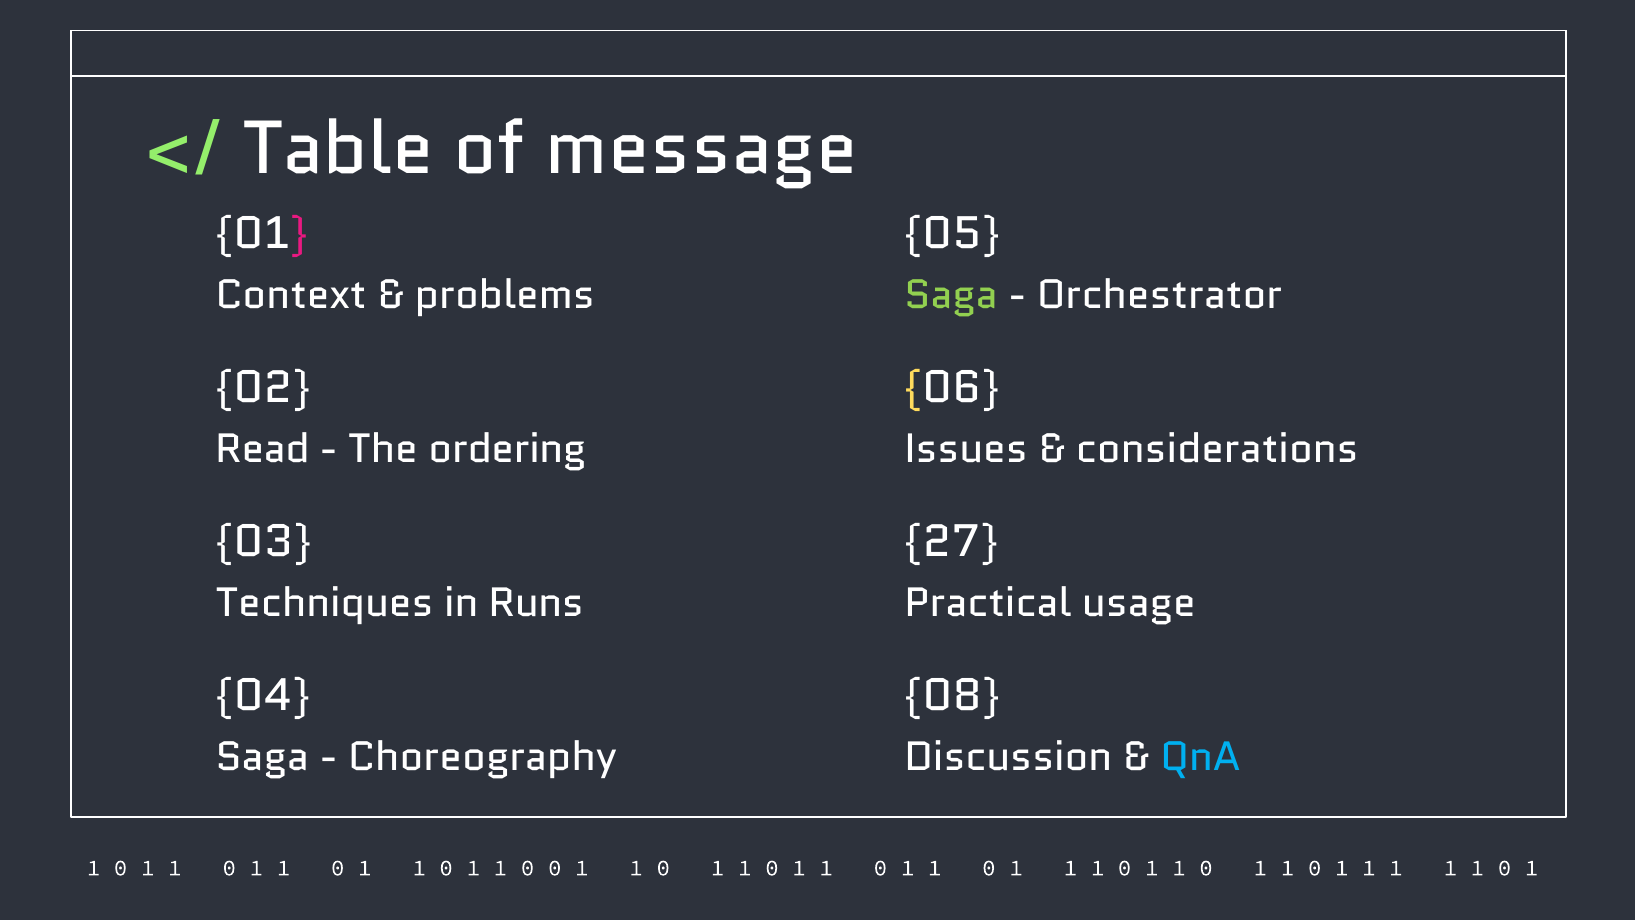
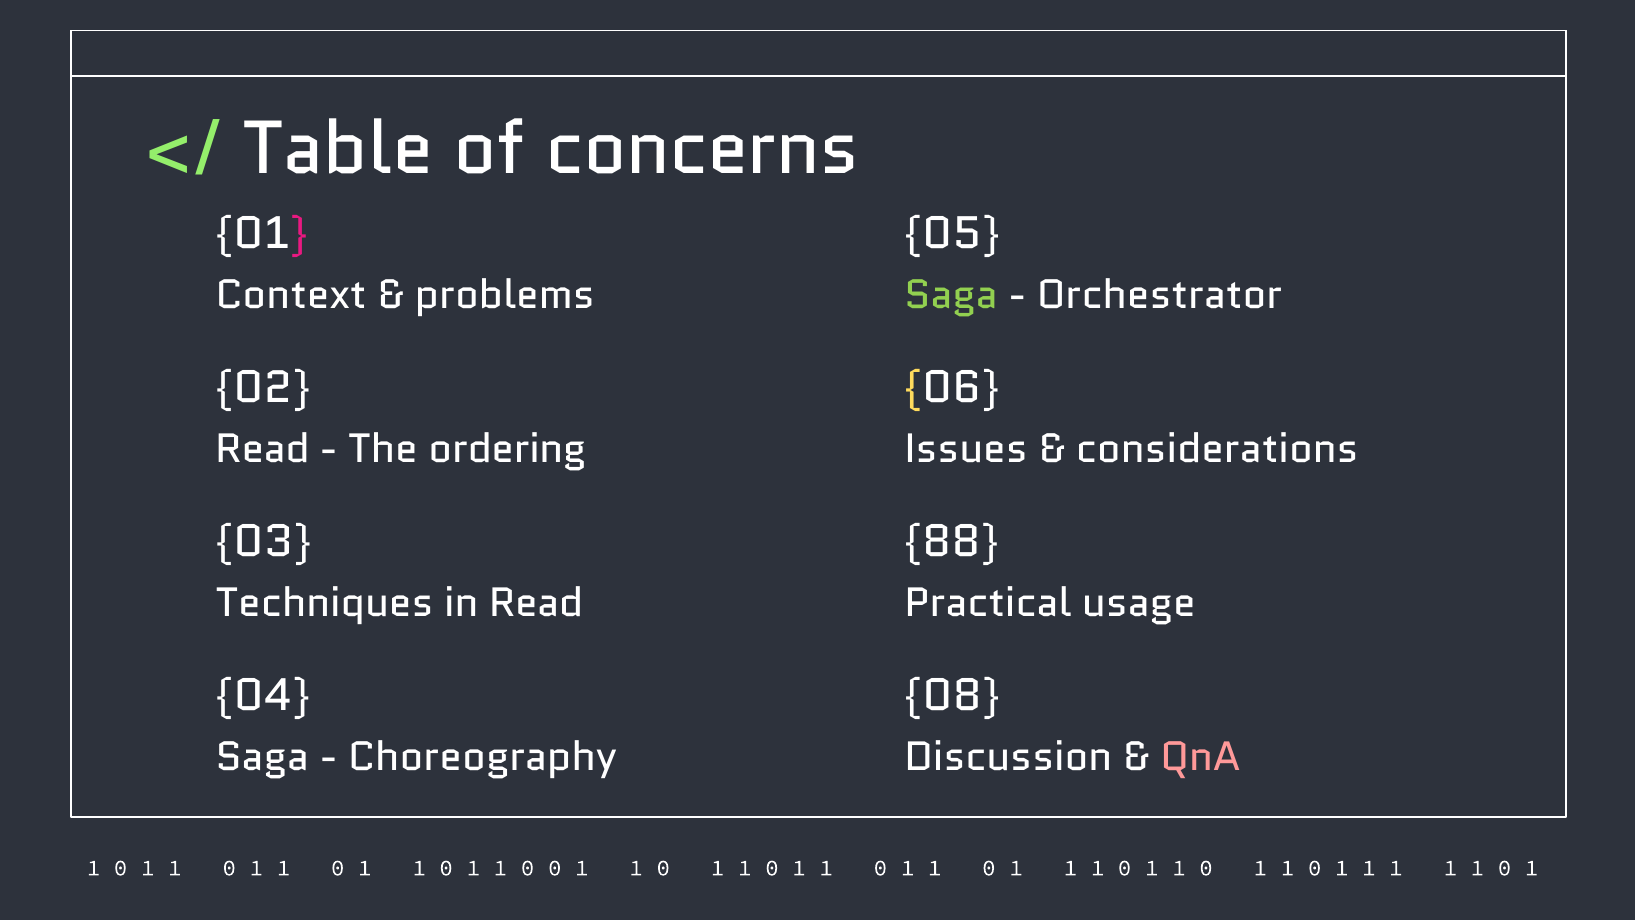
message: message -> concerns
27: 27 -> 88
in Runs: Runs -> Read
QnA colour: light blue -> pink
